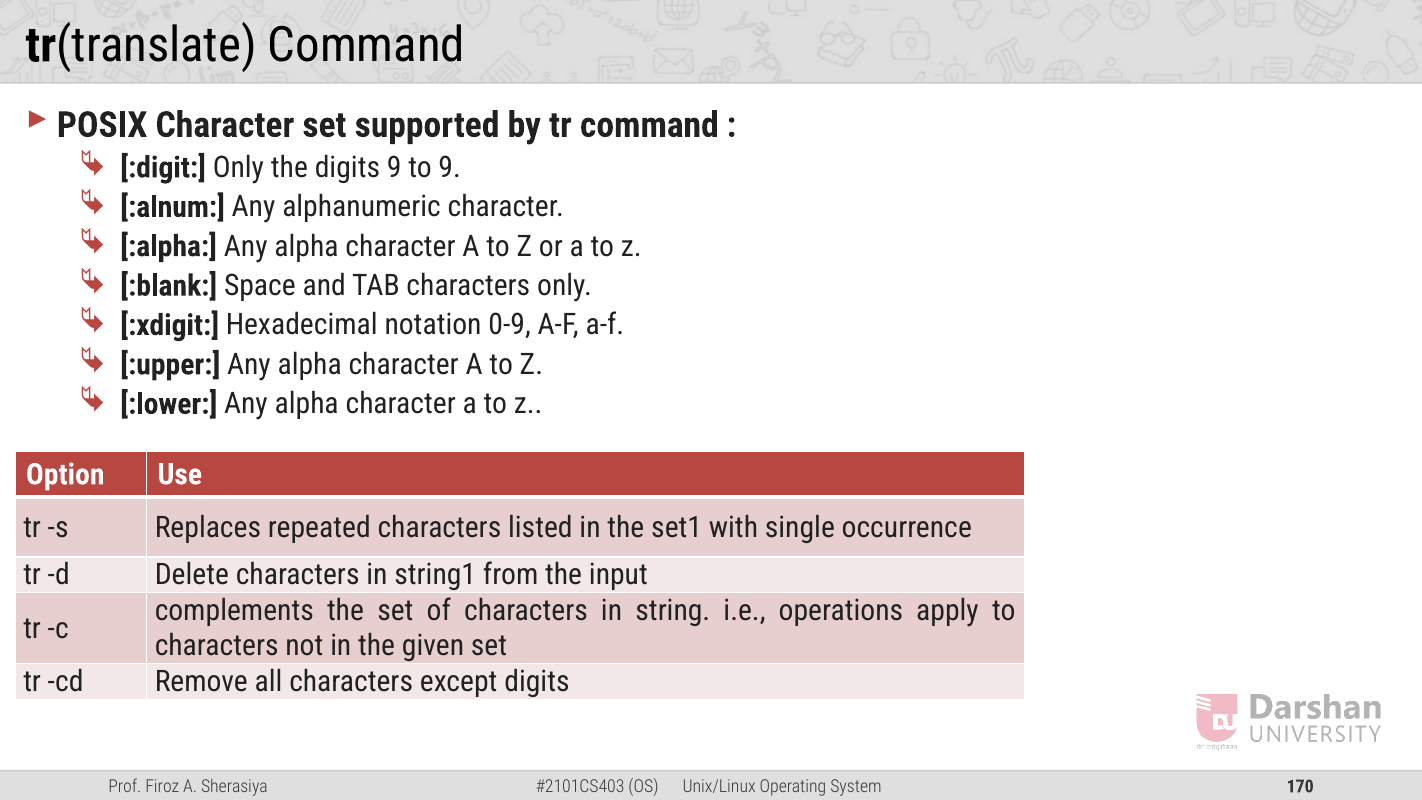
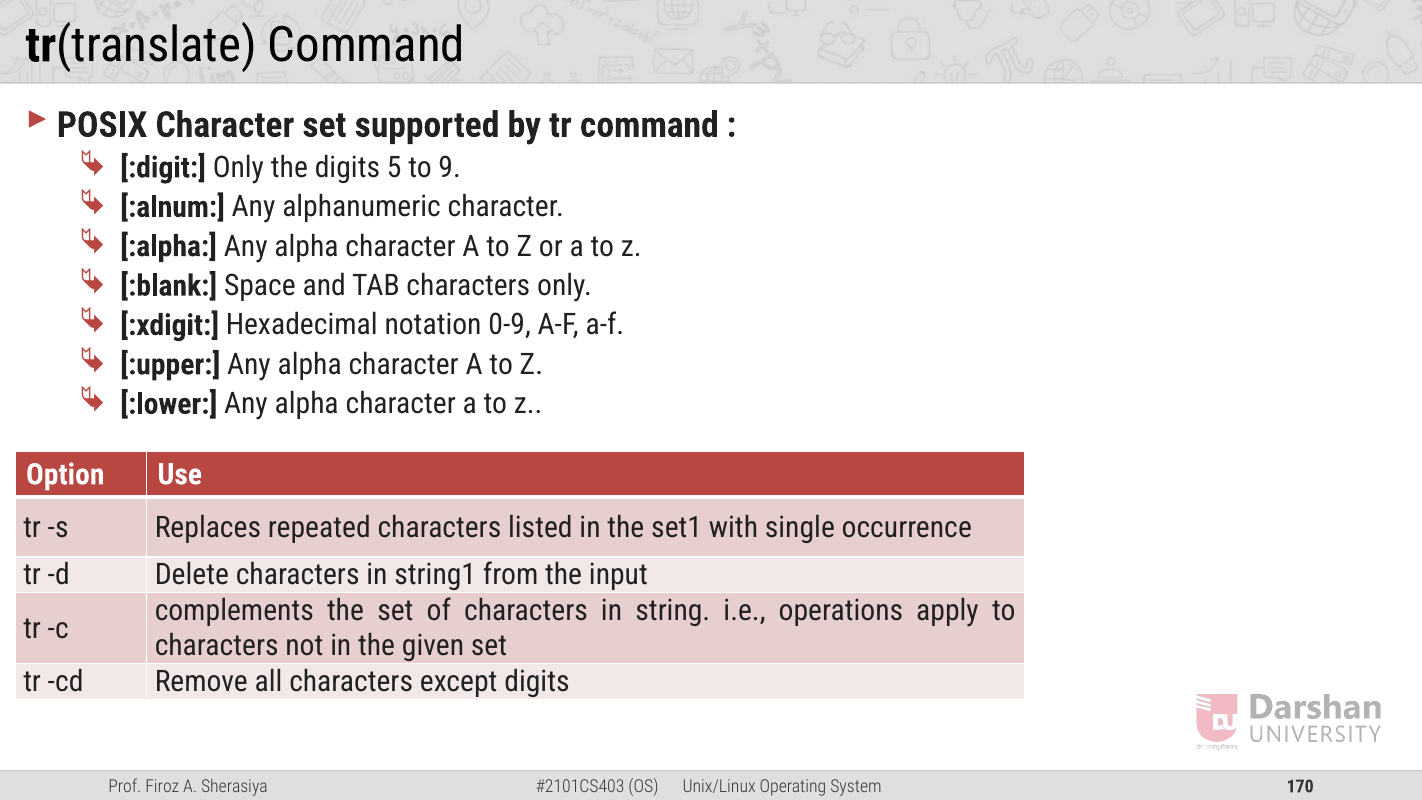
digits 9: 9 -> 5
